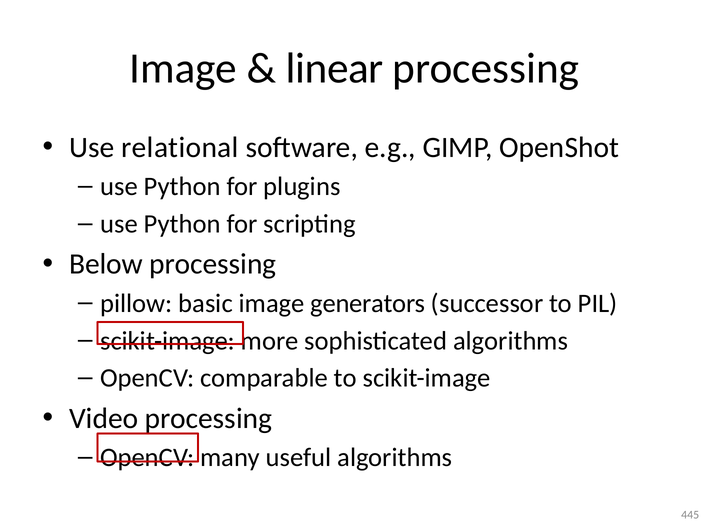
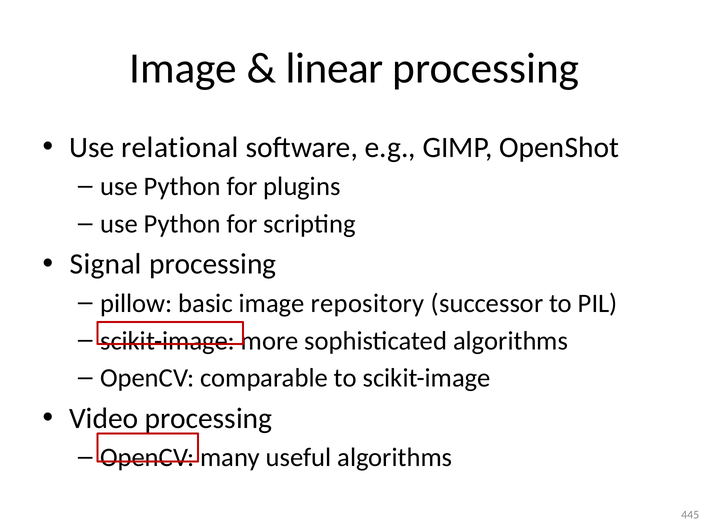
Below: Below -> Signal
generators: generators -> repository
